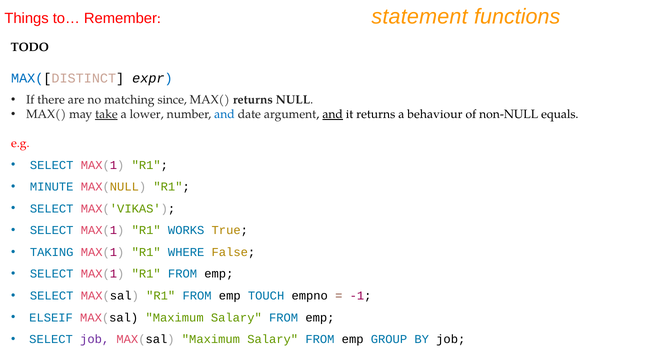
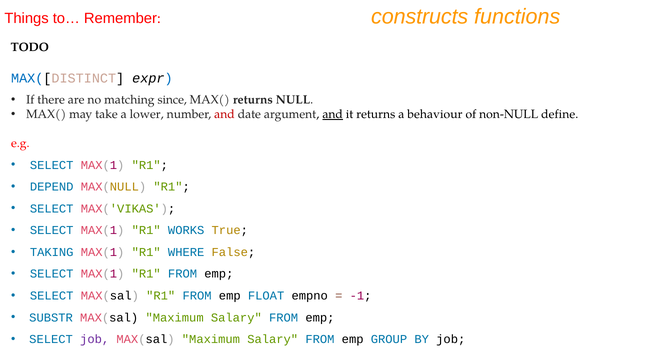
statement: statement -> constructs
take underline: present -> none
and at (224, 114) colour: blue -> red
equals: equals -> define
MINUTE: MINUTE -> DEPEND
TOUCH: TOUCH -> FLOAT
ELSEIF: ELSEIF -> SUBSTR
